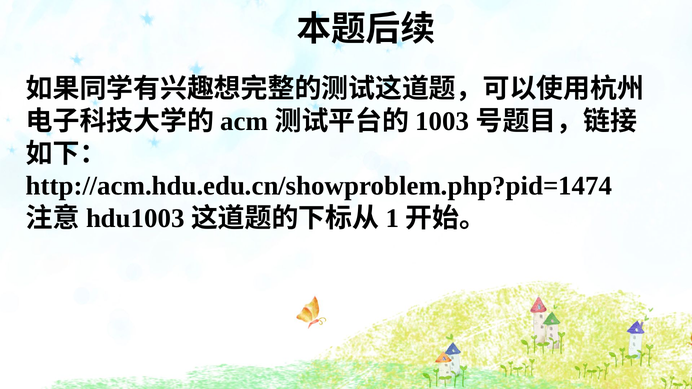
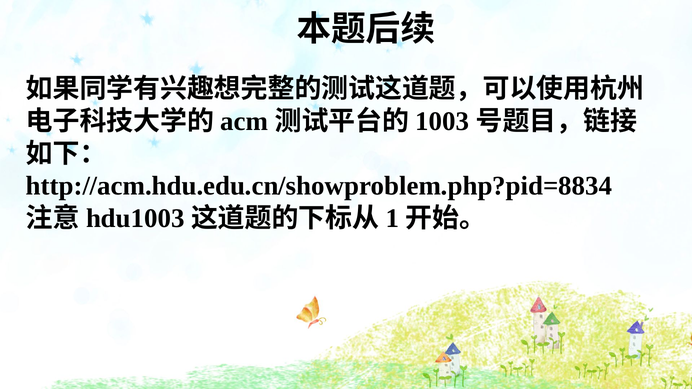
http://acm.hdu.edu.cn/showproblem.php?pid=1474: http://acm.hdu.edu.cn/showproblem.php?pid=1474 -> http://acm.hdu.edu.cn/showproblem.php?pid=8834
